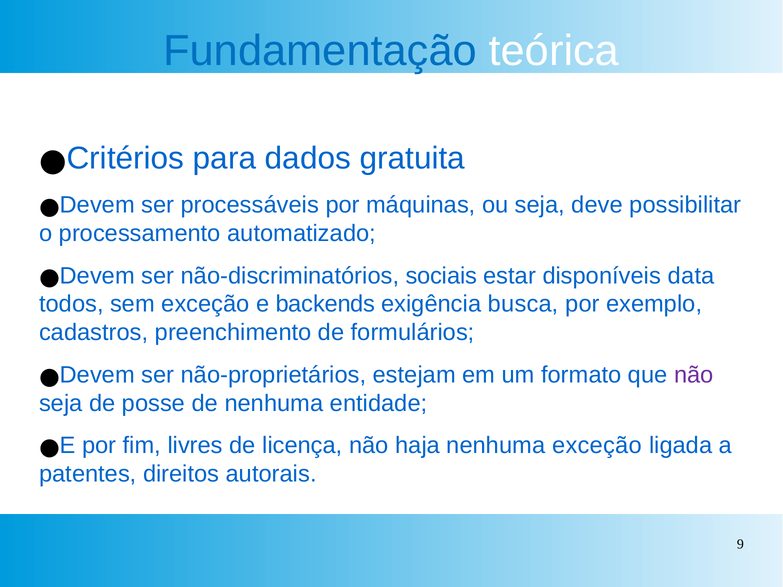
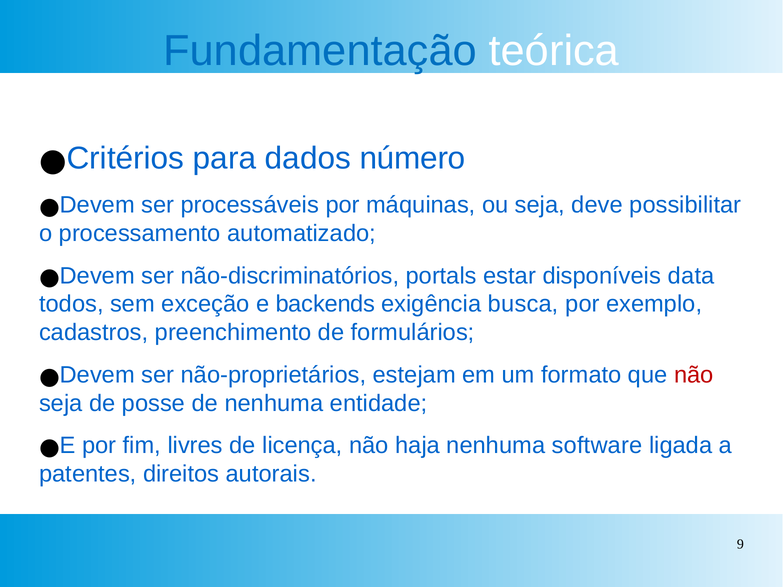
gratuita: gratuita -> número
sociais: sociais -> portals
não at (694, 375) colour: purple -> red
nenhuma exceção: exceção -> software
